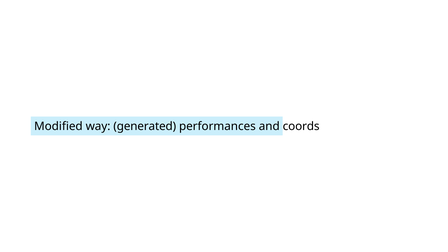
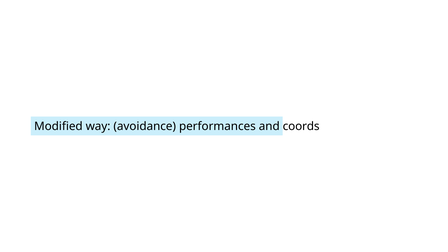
generated: generated -> avoidance
